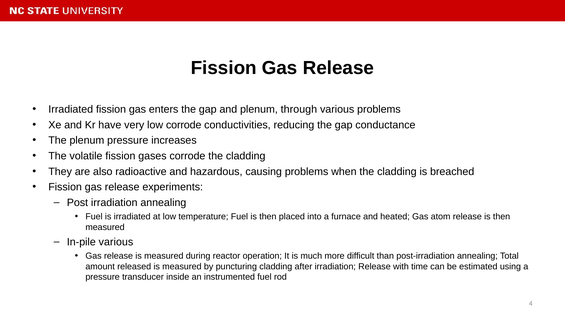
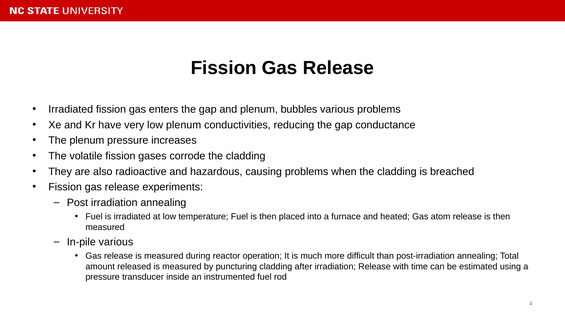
through: through -> bubbles
low corrode: corrode -> plenum
